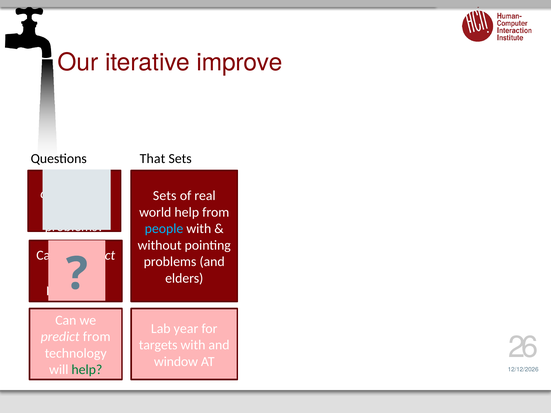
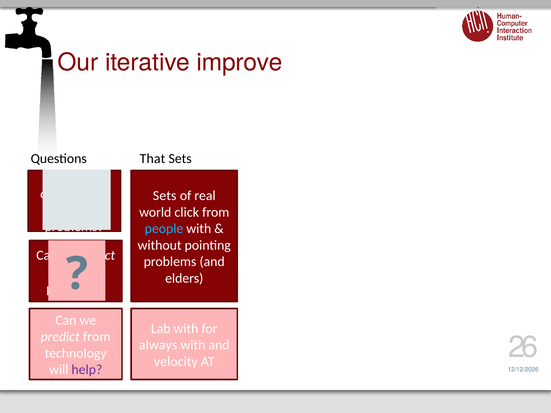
world help: help -> click
Lab year: year -> with
targets: targets -> always
window: window -> velocity
help at (87, 370) colour: green -> purple
